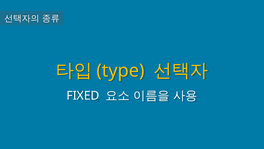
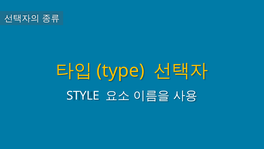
FIXED: FIXED -> STYLE
